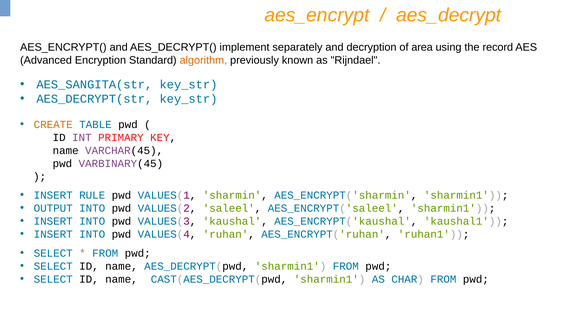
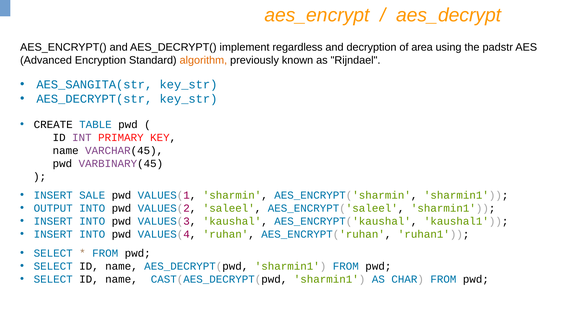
separately: separately -> regardless
record: record -> padstr
CREATE colour: orange -> black
RULE: RULE -> SALE
